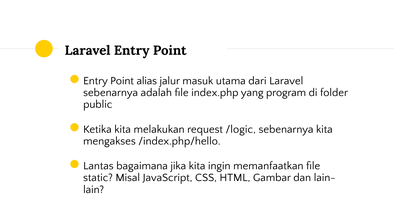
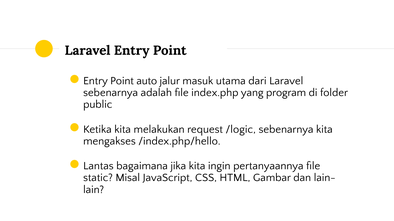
alias: alias -> auto
memanfaatkan: memanfaatkan -> pertanyaannya
